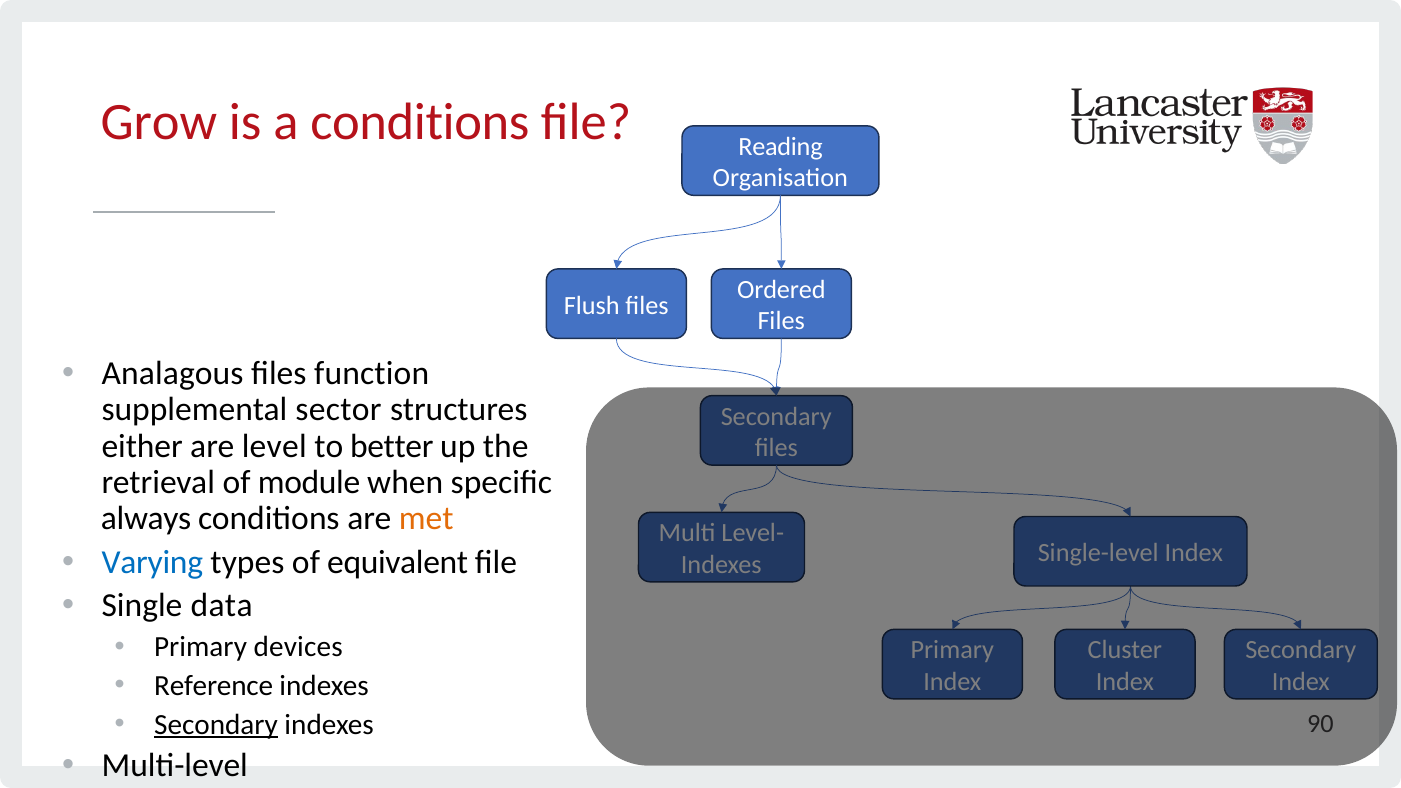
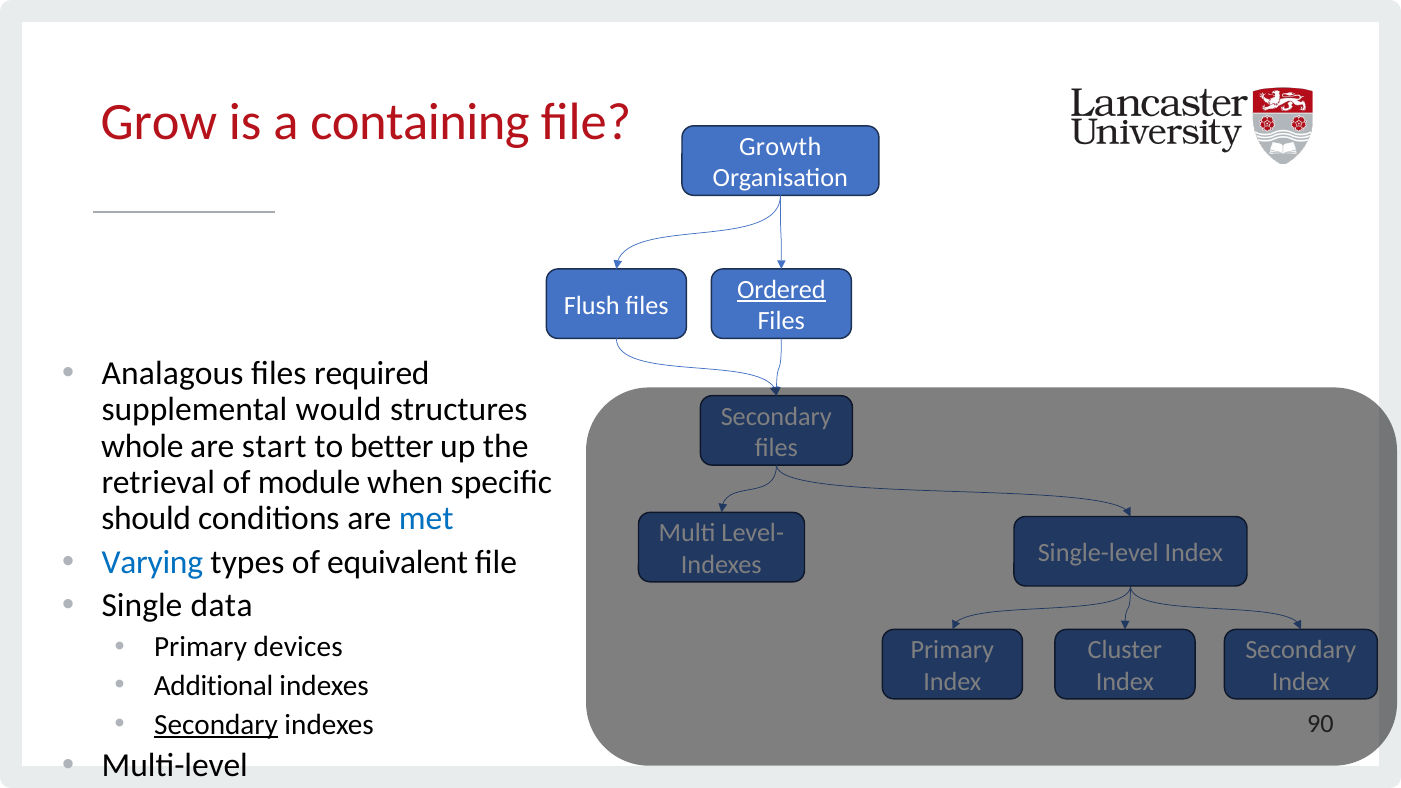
a conditions: conditions -> containing
Reading: Reading -> Growth
Ordered underline: none -> present
function: function -> required
sector: sector -> would
either: either -> whole
level: level -> start
always: always -> should
met colour: orange -> blue
Reference: Reference -> Additional
